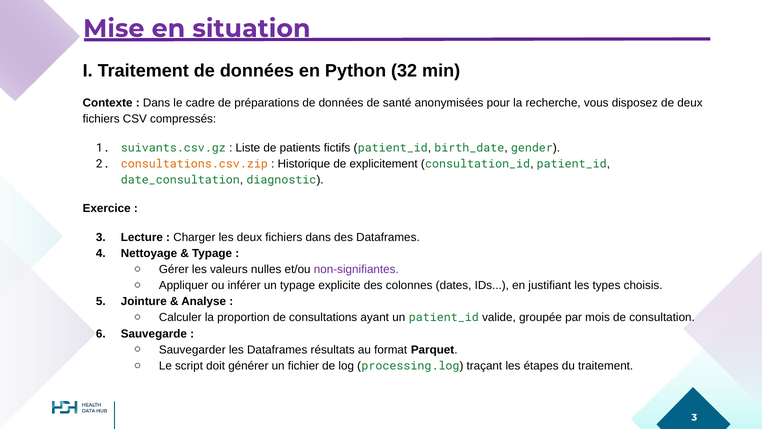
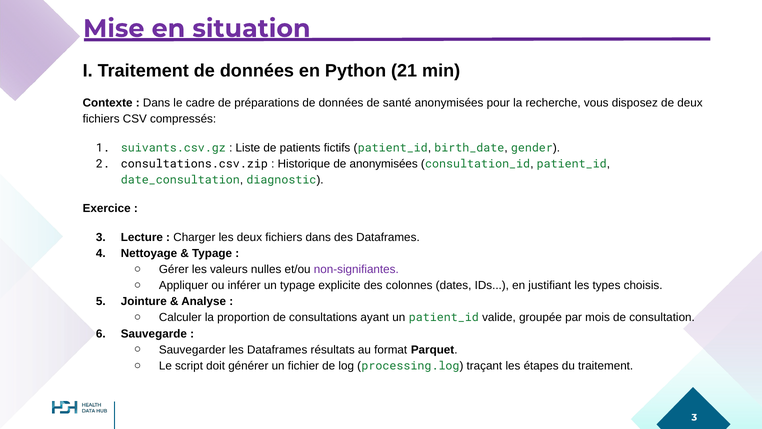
32: 32 -> 21
consultations.csv.zip colour: orange -> black
de explicitement: explicitement -> anonymisées
